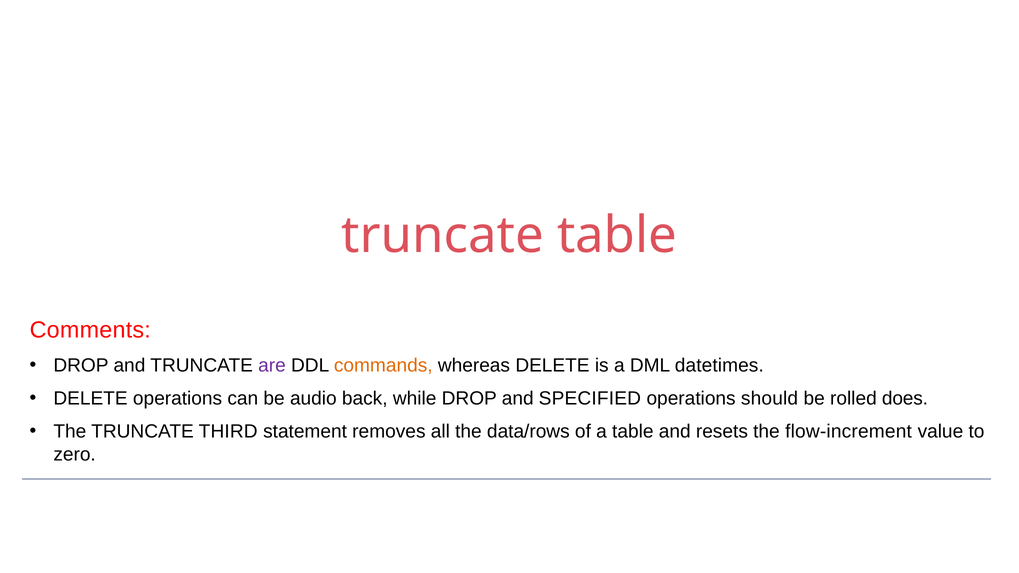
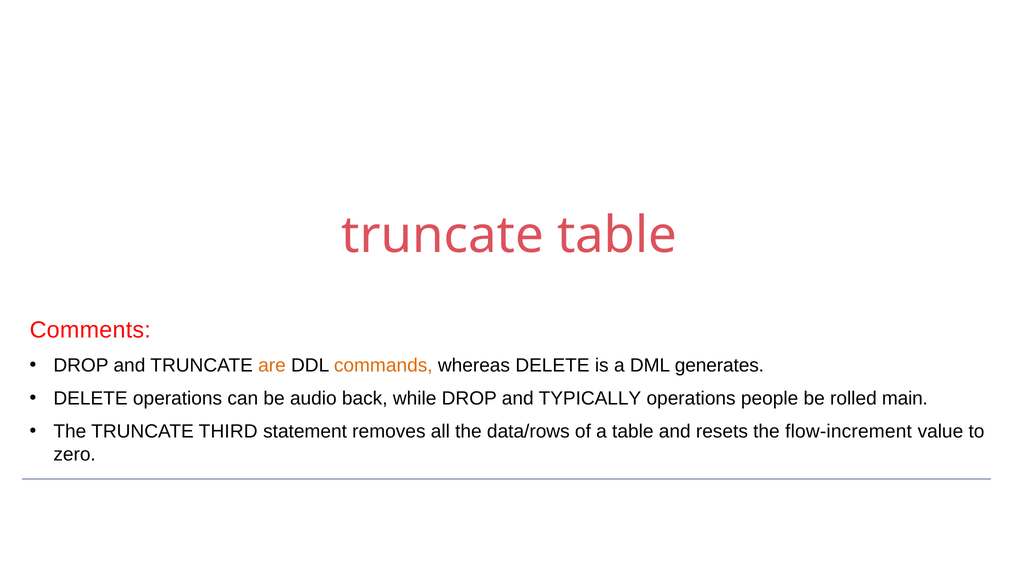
are colour: purple -> orange
datetimes: datetimes -> generates
SPECIFIED: SPECIFIED -> TYPICALLY
should: should -> people
does: does -> main
